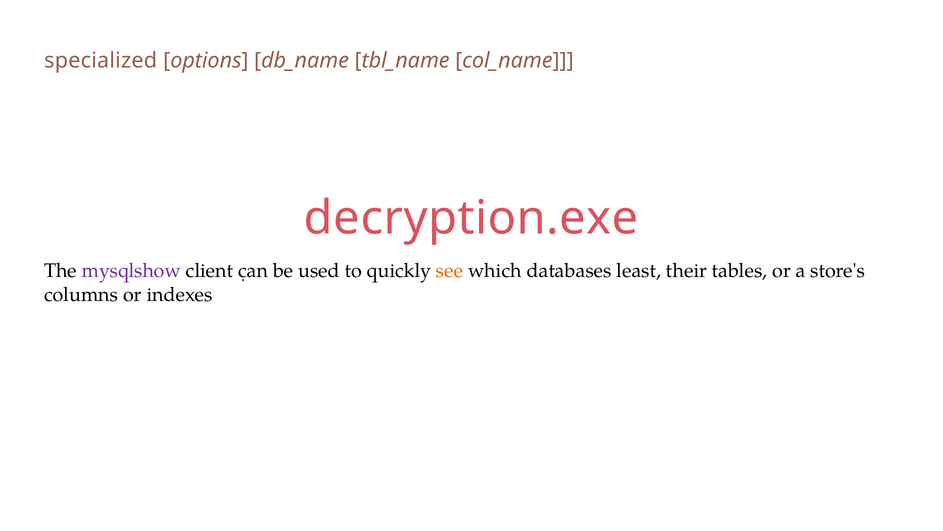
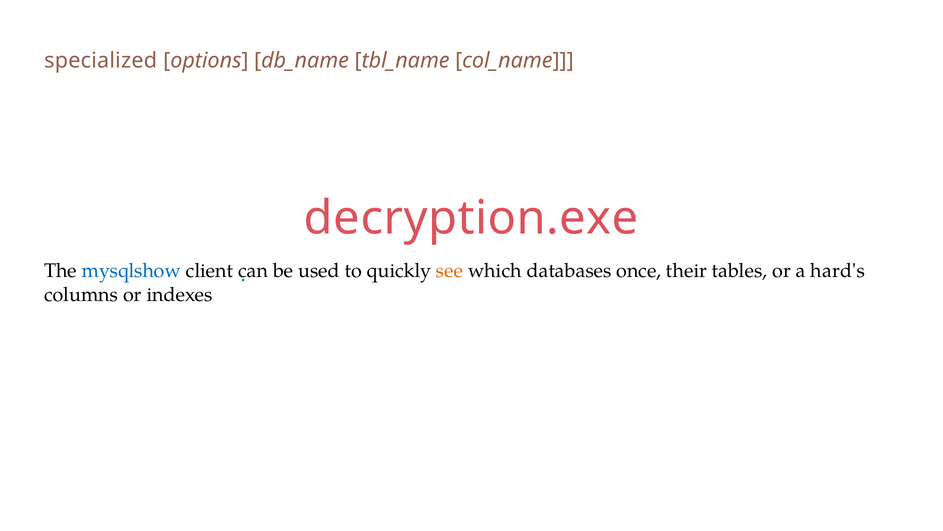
mysqlshow colour: purple -> blue
least: least -> once
store's: store's -> hard's
